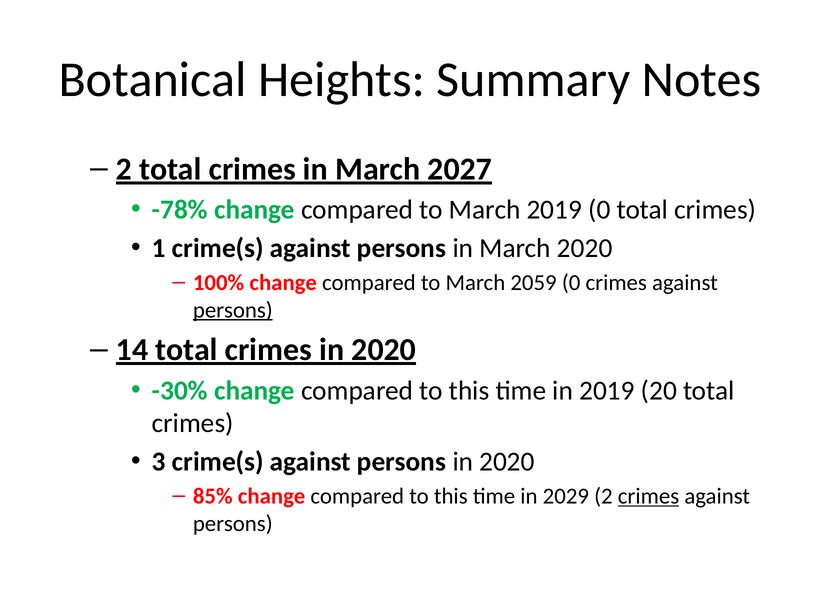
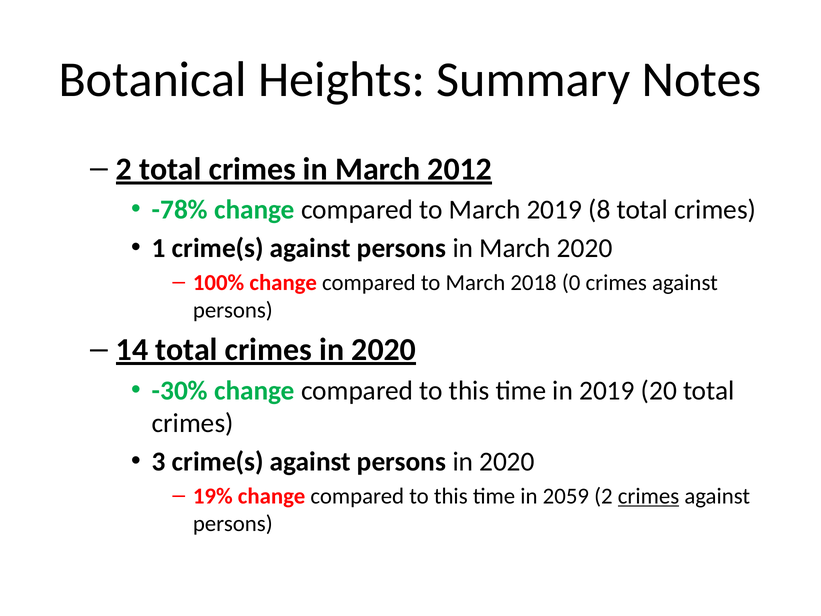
2027: 2027 -> 2012
2019 0: 0 -> 8
2059: 2059 -> 2018
persons at (233, 310) underline: present -> none
85%: 85% -> 19%
2029: 2029 -> 2059
